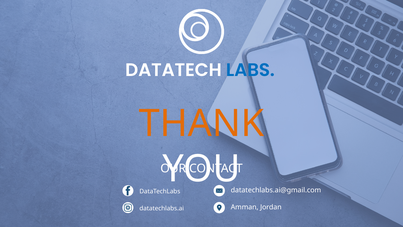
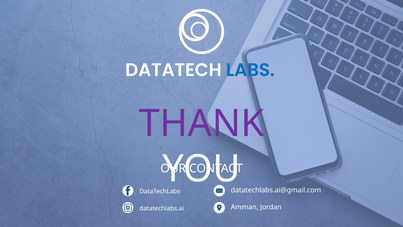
THANK colour: orange -> purple
